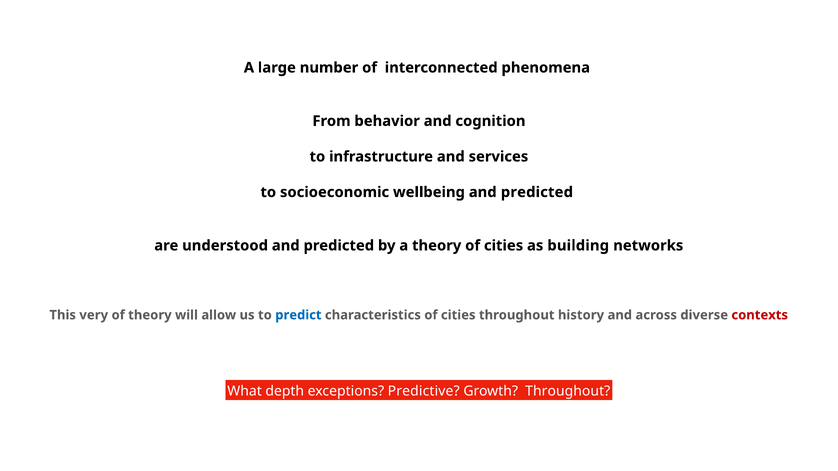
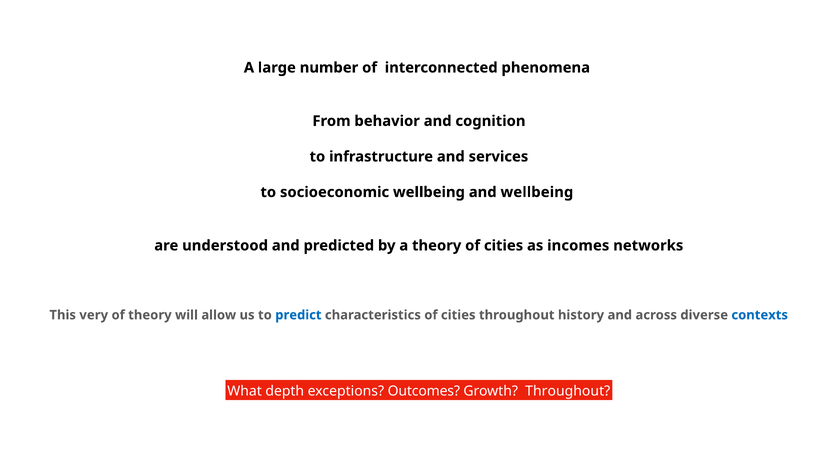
wellbeing and predicted: predicted -> wellbeing
building: building -> incomes
contexts colour: red -> blue
Predictive: Predictive -> Outcomes
